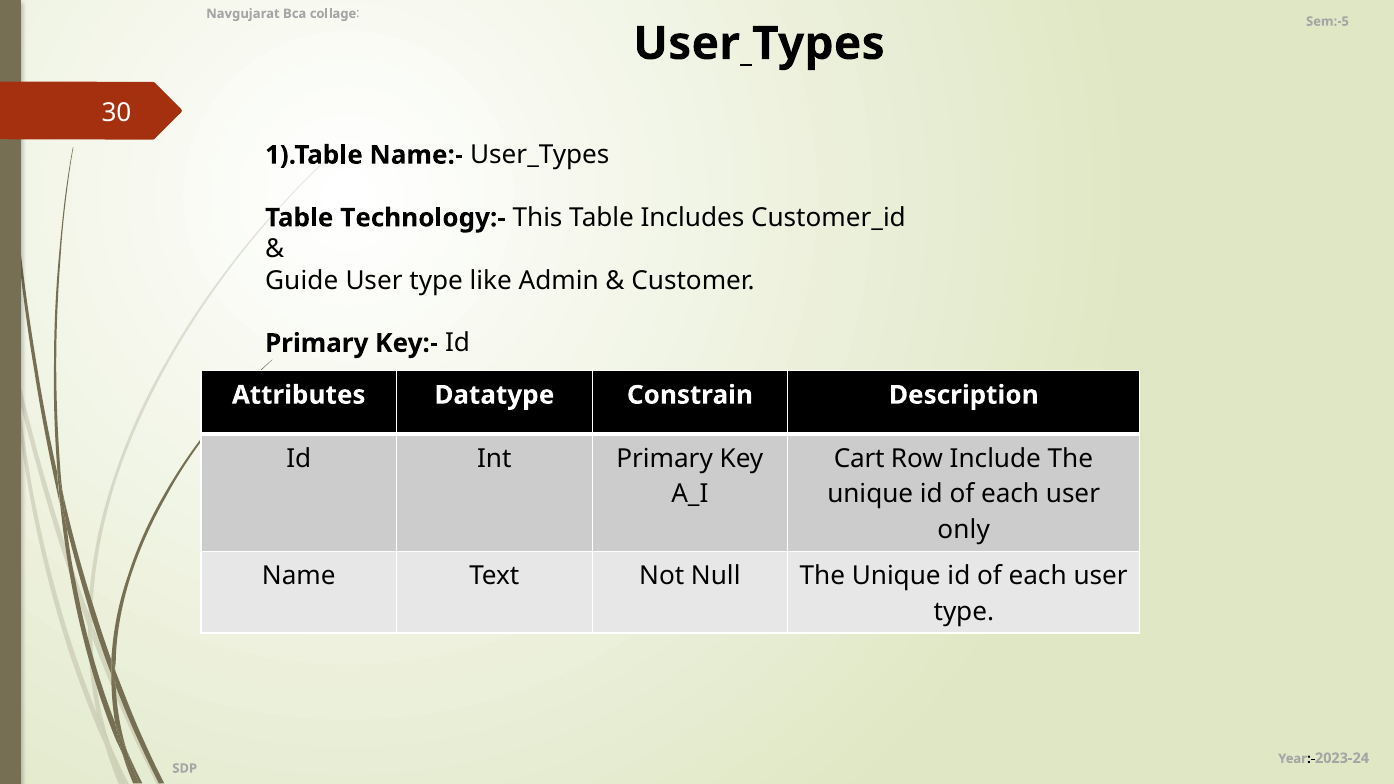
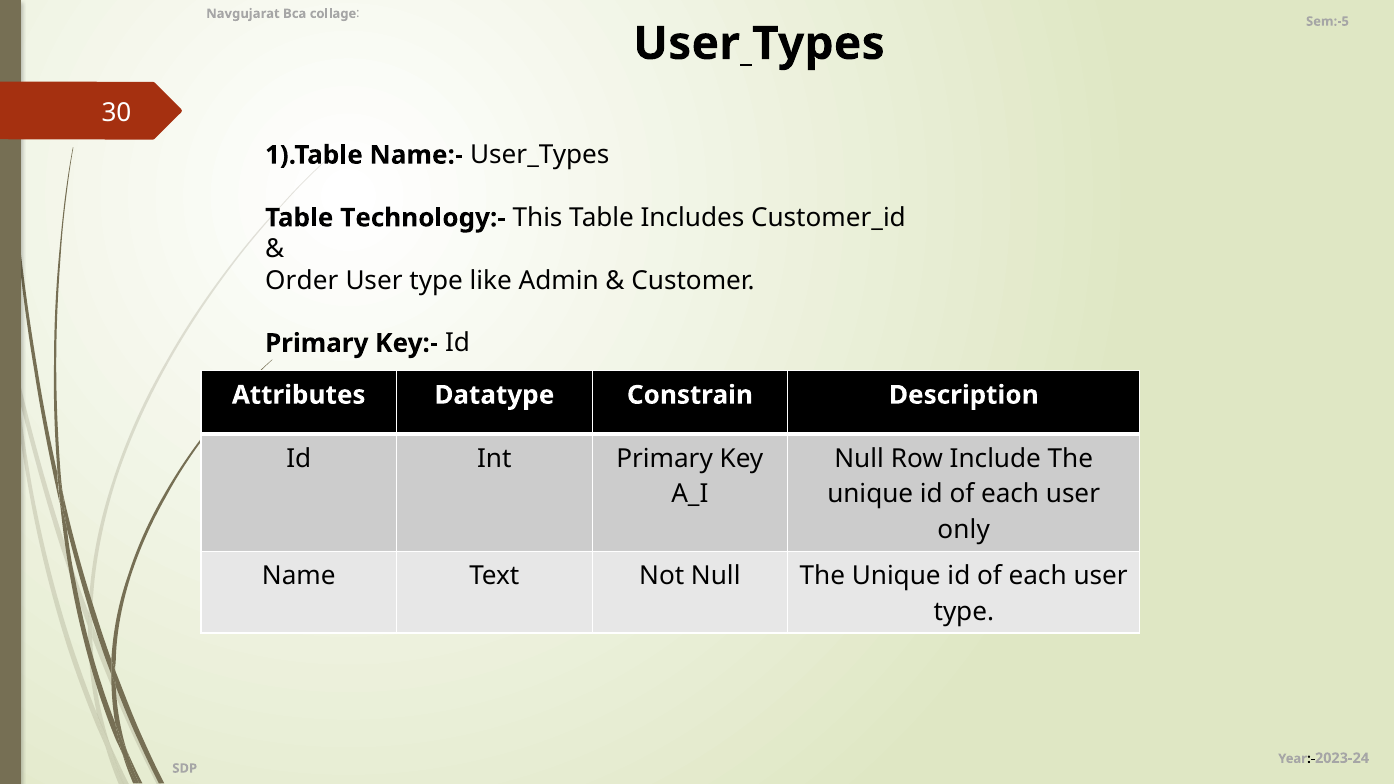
Guide: Guide -> Order
Cart at (859, 459): Cart -> Null
